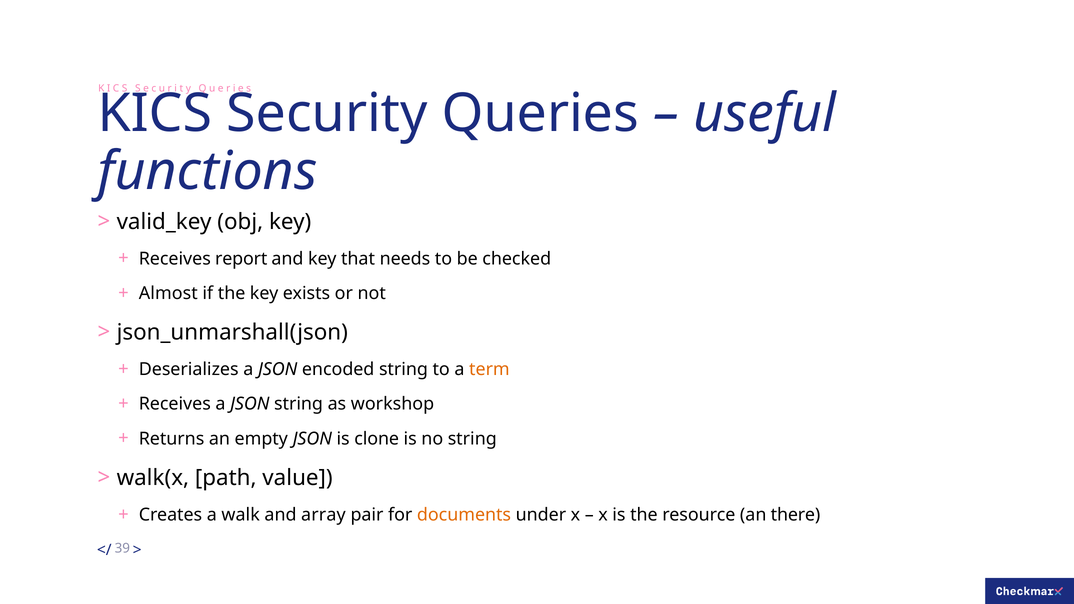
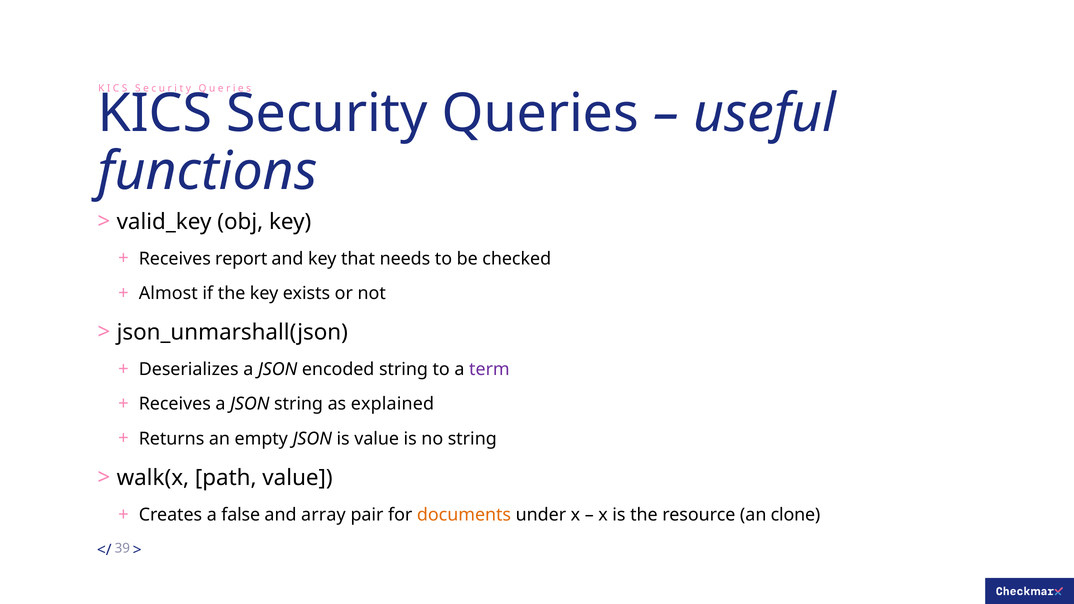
term colour: orange -> purple
workshop: workshop -> explained
is clone: clone -> value
walk: walk -> false
there: there -> clone
